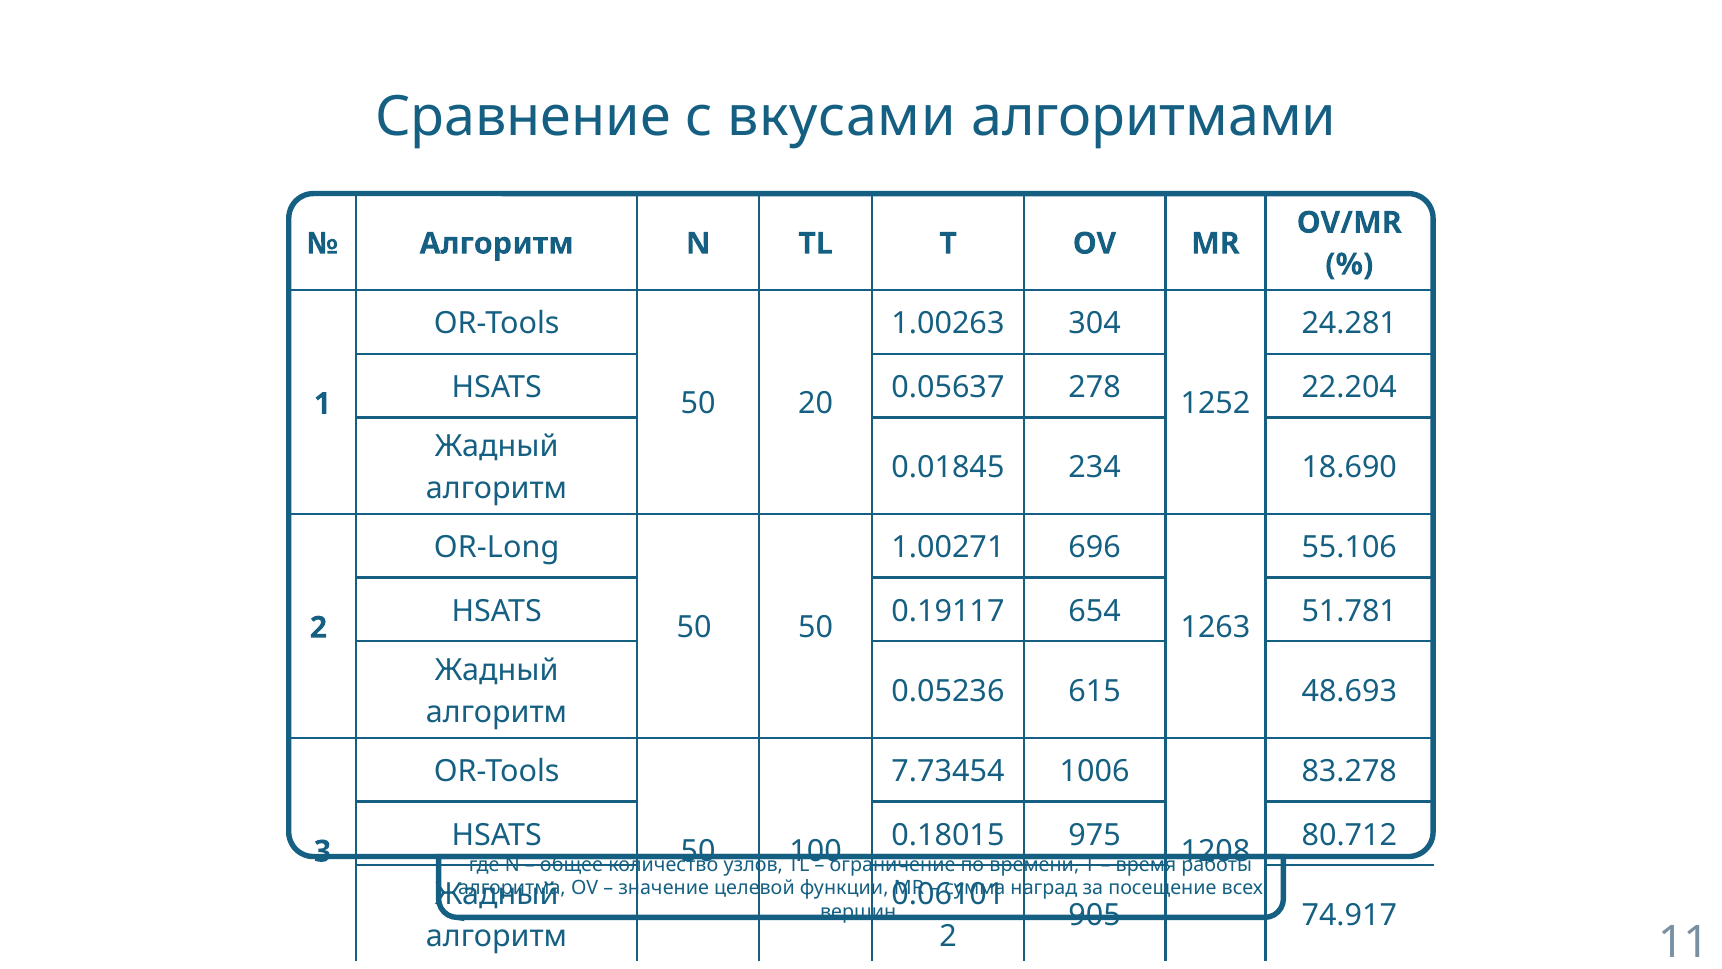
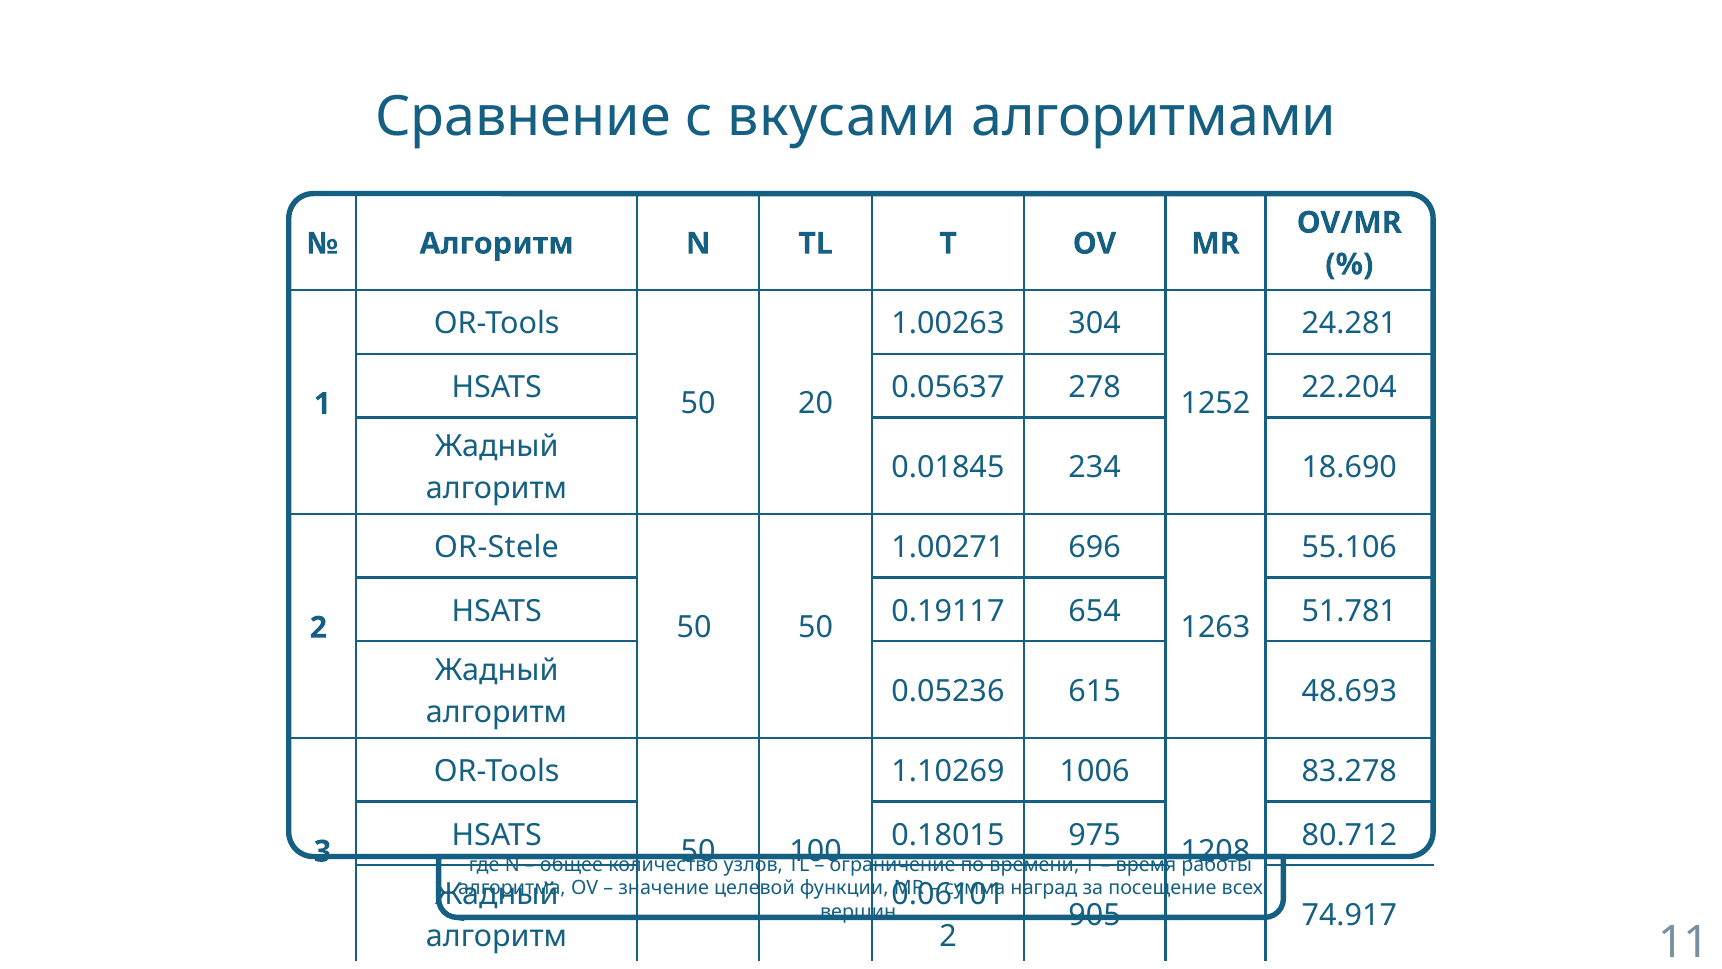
OR-Long: OR-Long -> OR-Stele
7.73454: 7.73454 -> 1.10269
